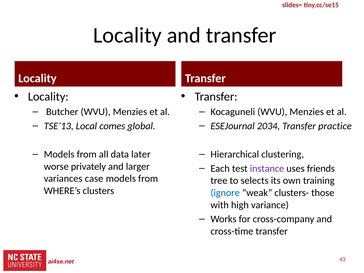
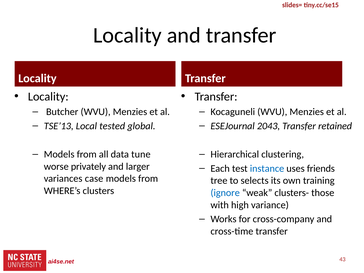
comes: comes -> tested
2034: 2034 -> 2043
practice: practice -> retained
later: later -> tune
instance colour: purple -> blue
